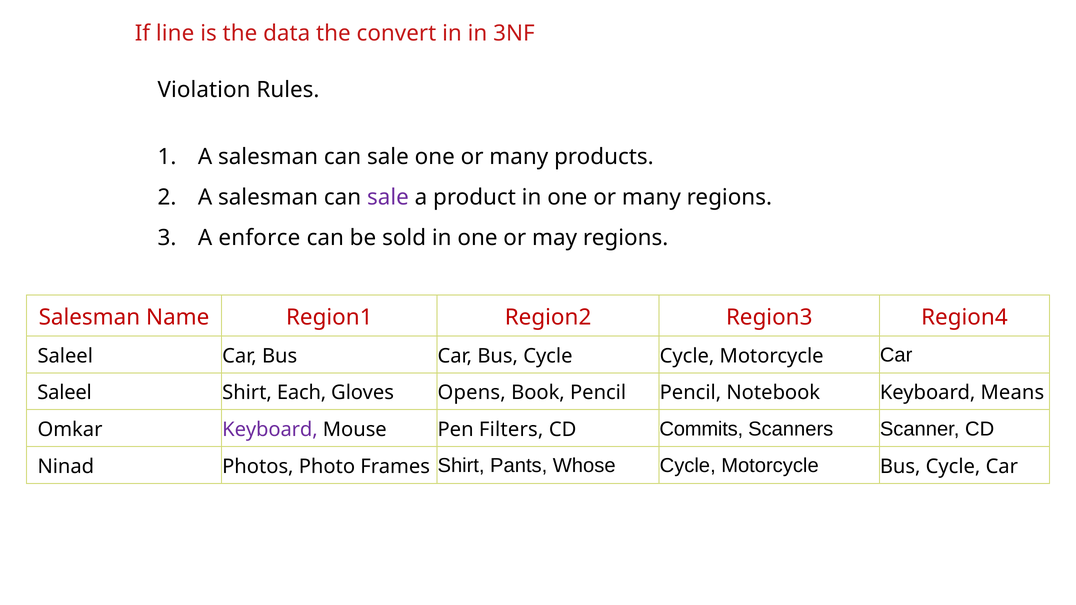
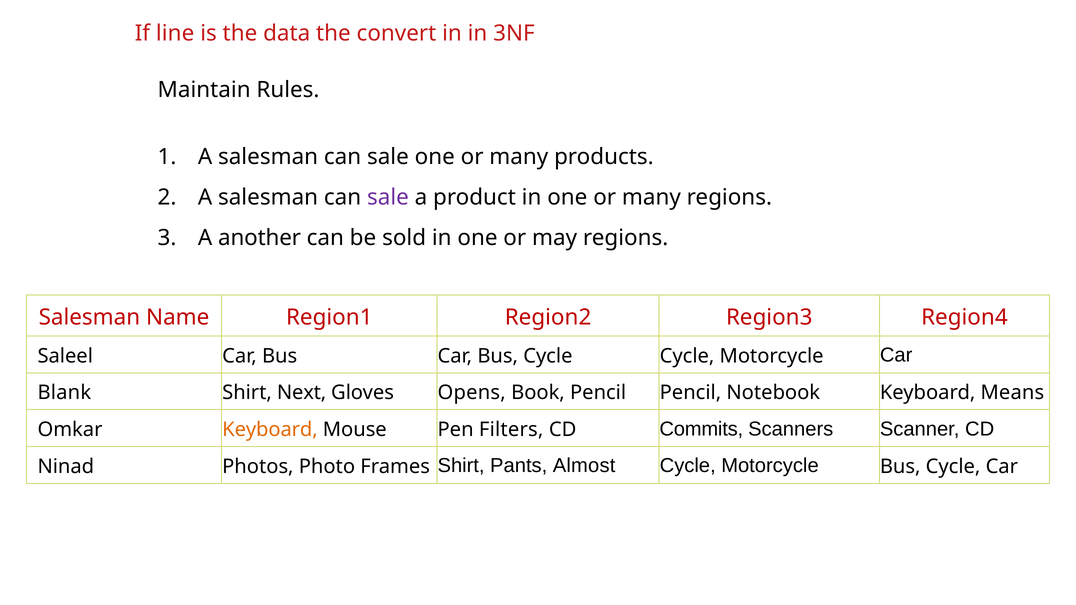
Violation: Violation -> Maintain
enforce: enforce -> another
Saleel at (65, 393): Saleel -> Blank
Each: Each -> Next
Keyboard at (270, 430) colour: purple -> orange
Whose: Whose -> Almost
